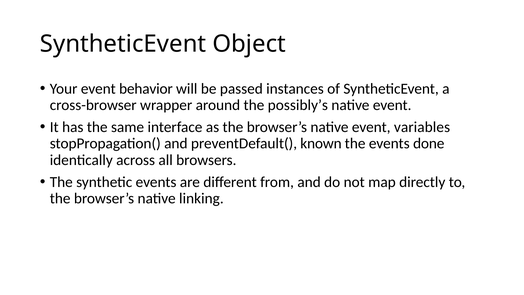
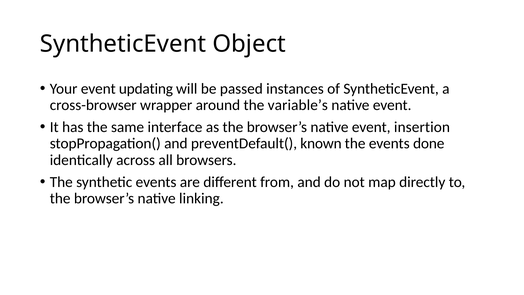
behavior: behavior -> updating
possibly’s: possibly’s -> variable’s
variables: variables -> insertion
